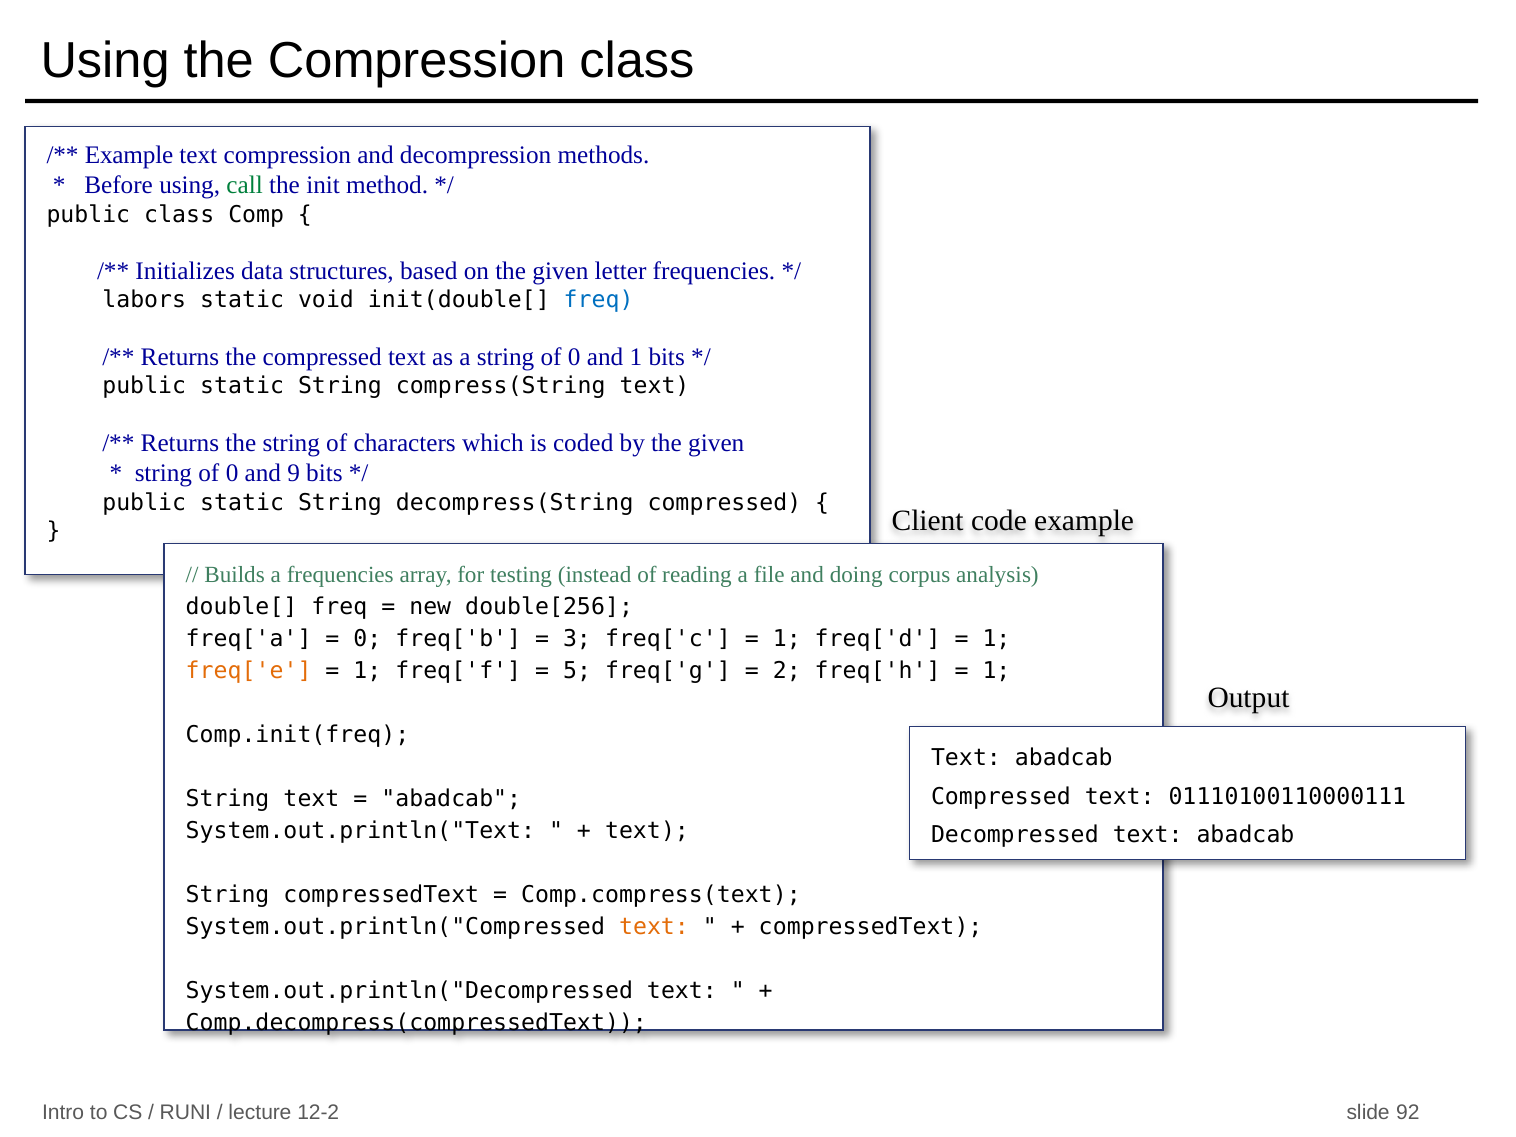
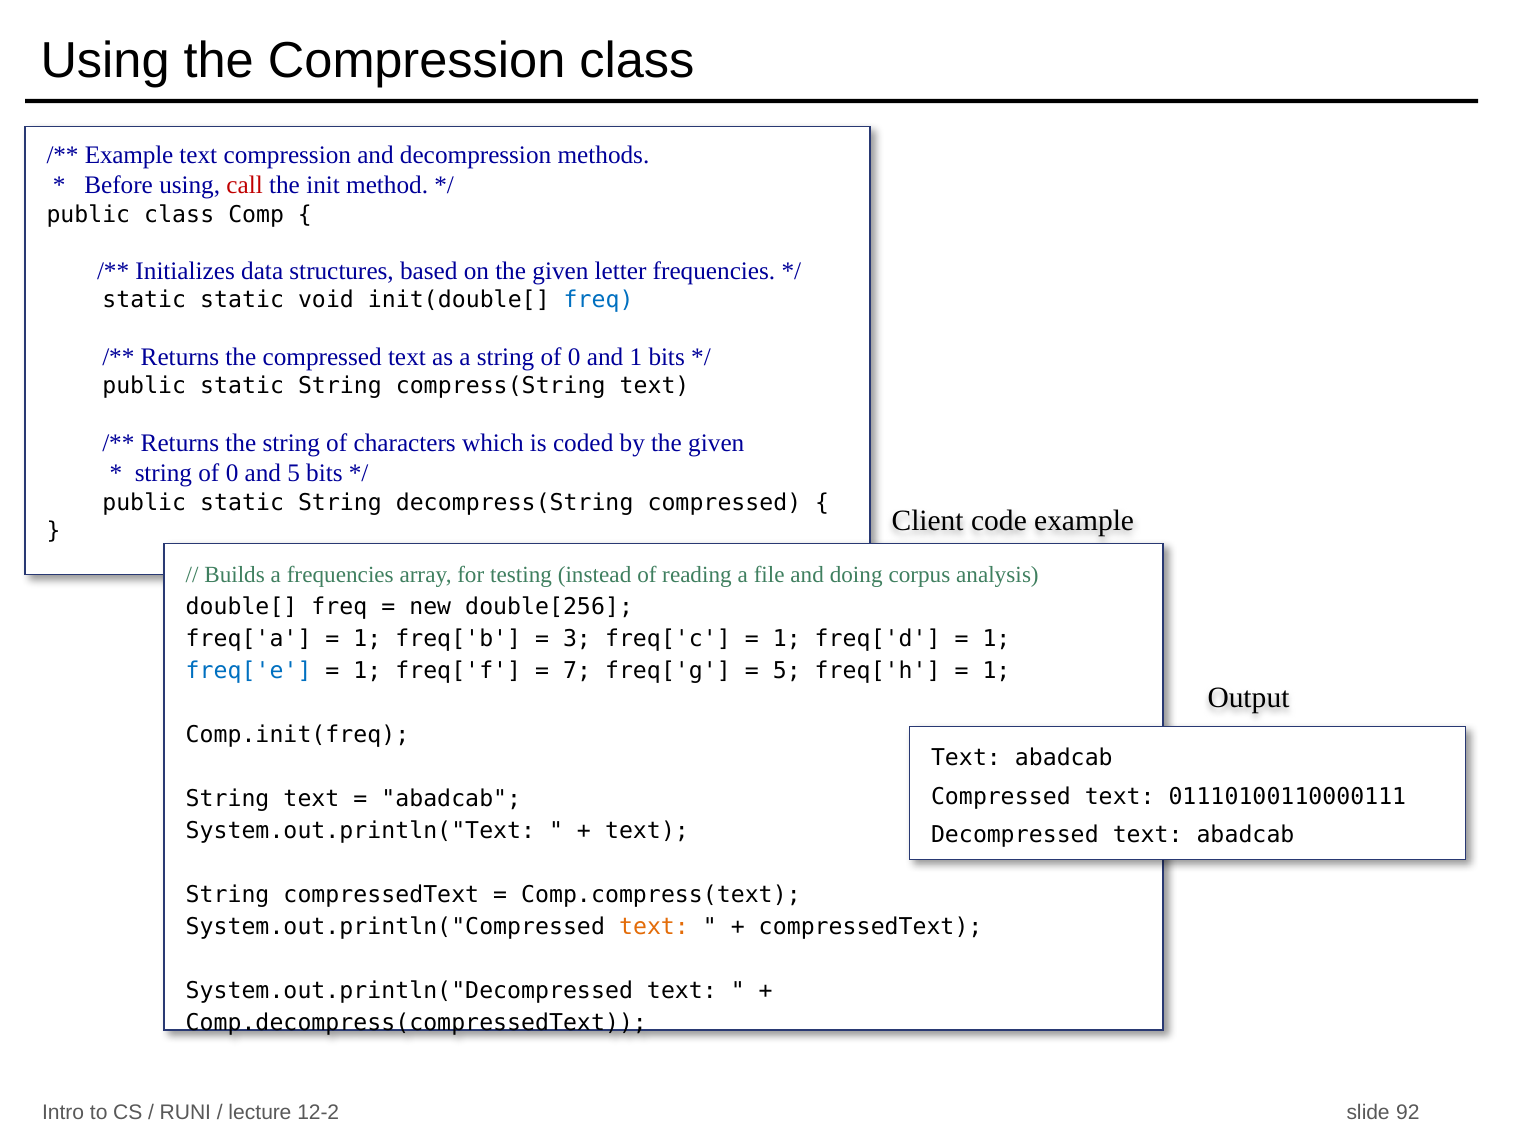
call colour: green -> red
labors at (144, 300): labors -> static
and 9: 9 -> 5
0 at (367, 639): 0 -> 1
freq['e colour: orange -> blue
5: 5 -> 7
2 at (787, 671): 2 -> 5
